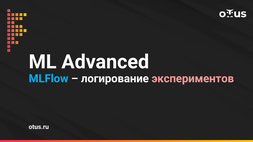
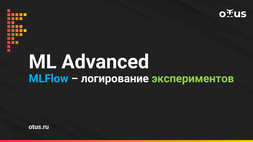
экспериментов colour: pink -> light green
